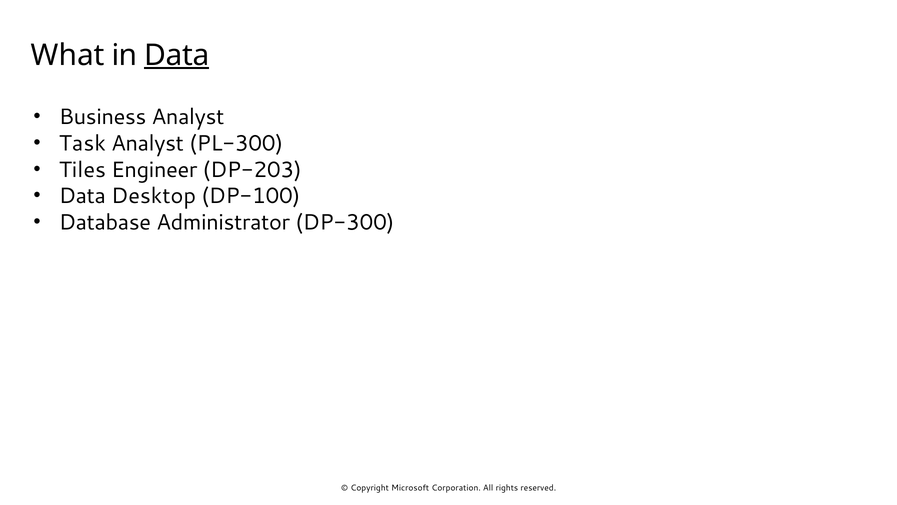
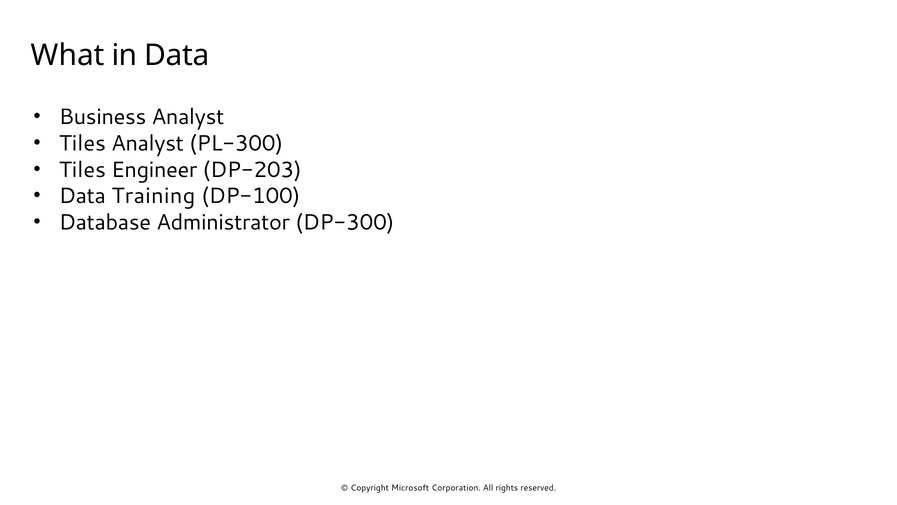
Data at (177, 55) underline: present -> none
Task at (82, 143): Task -> Tiles
Desktop: Desktop -> Training
